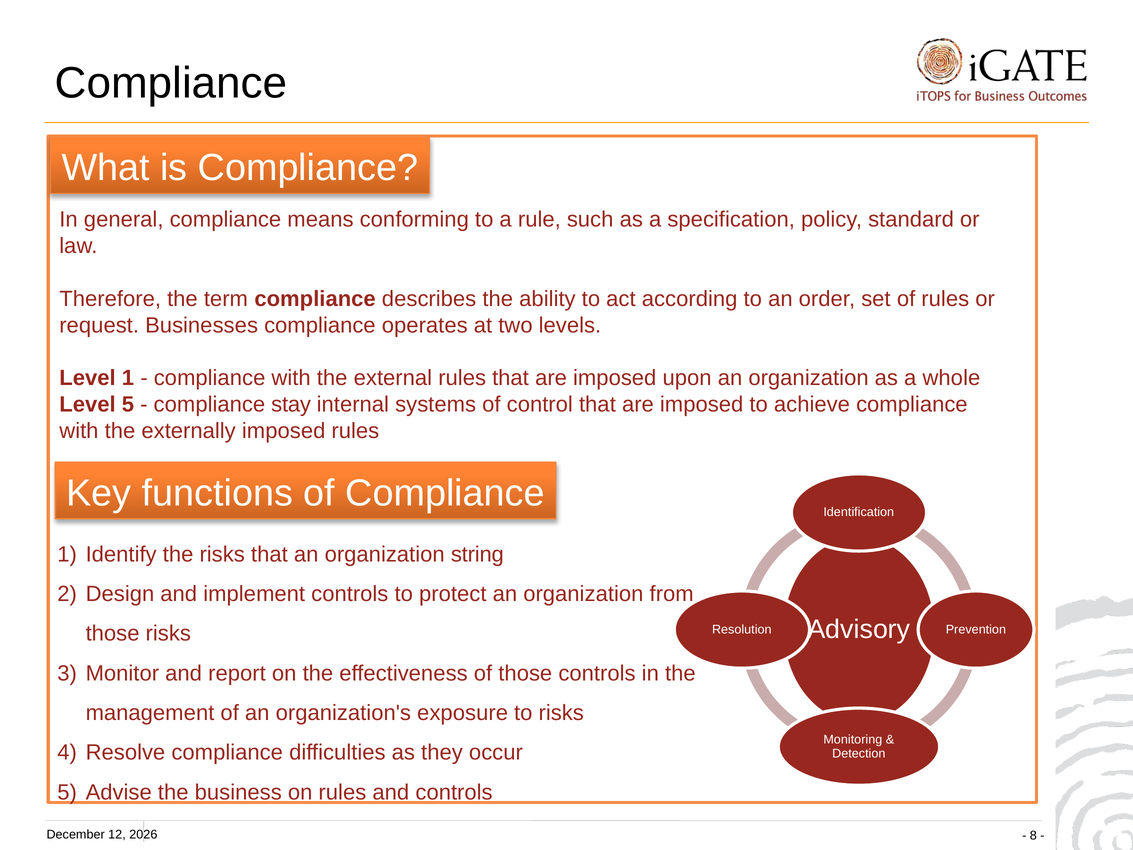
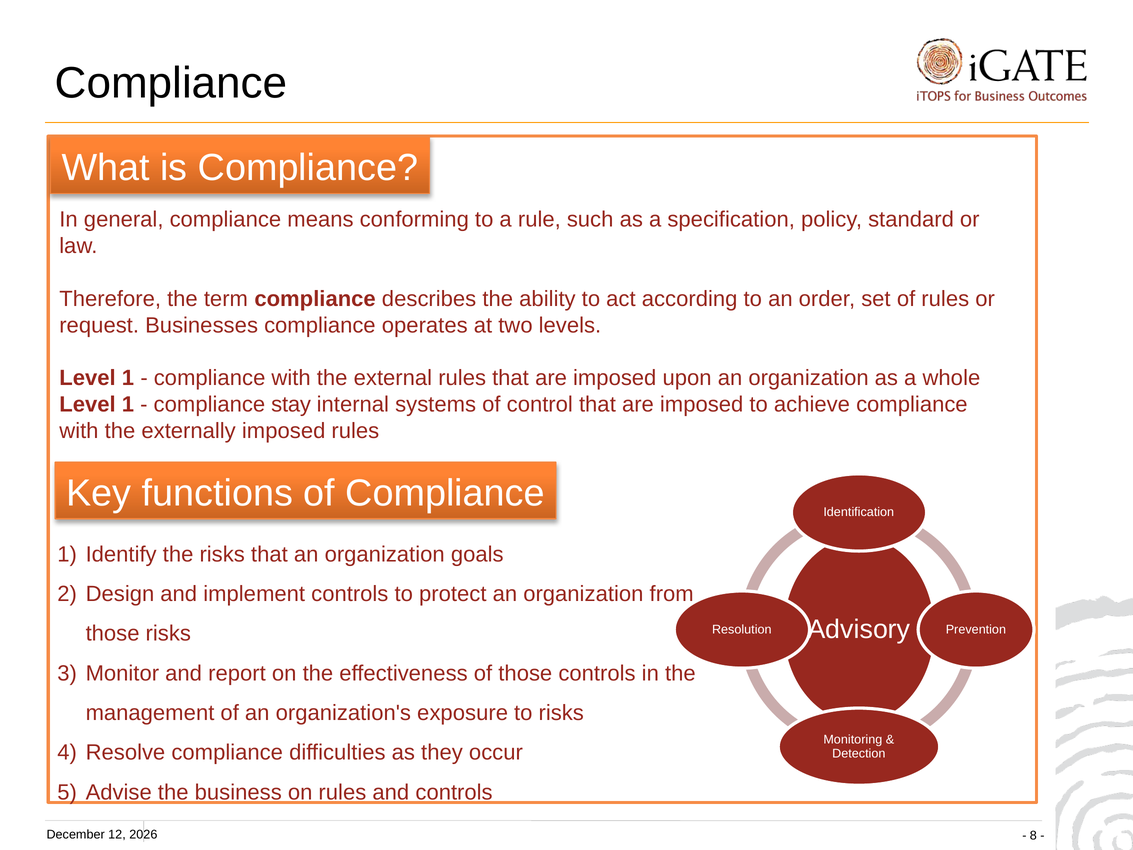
5 at (128, 404): 5 -> 1
string: string -> goals
